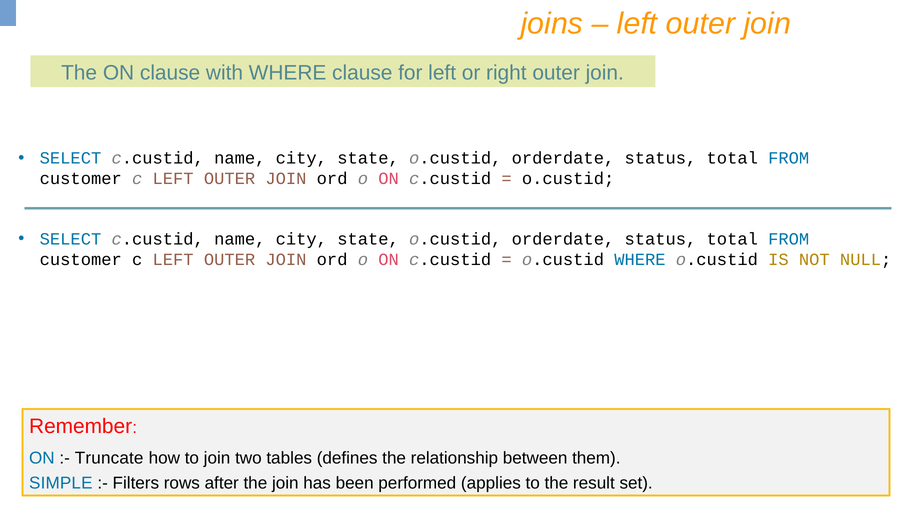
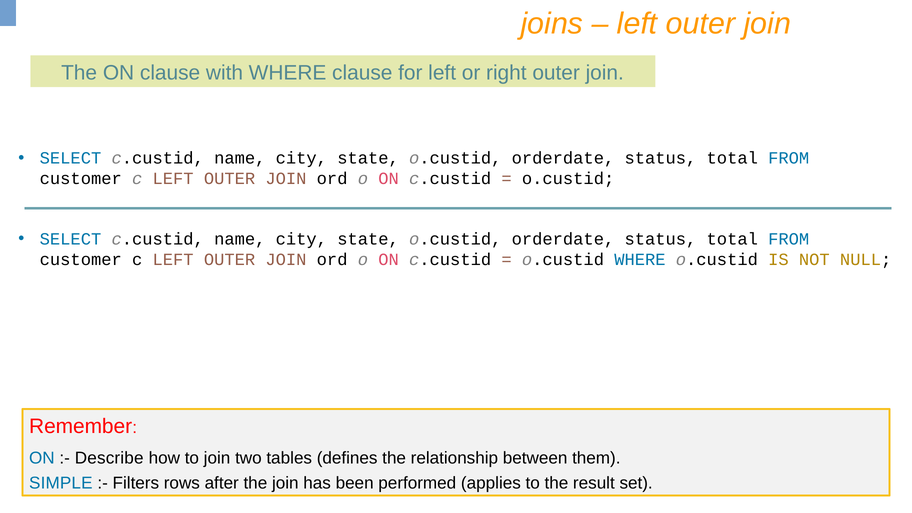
Truncate: Truncate -> Describe
